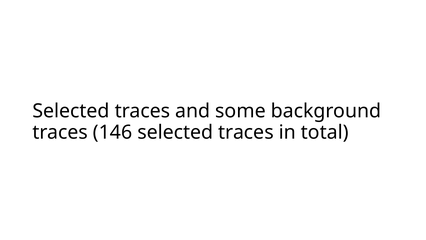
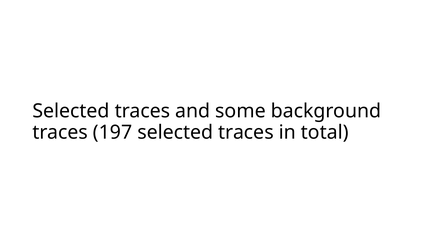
146: 146 -> 197
